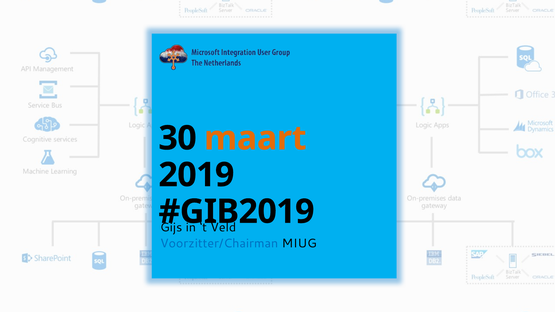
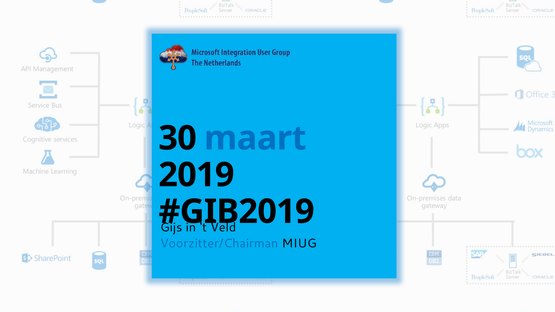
maart colour: orange -> blue
